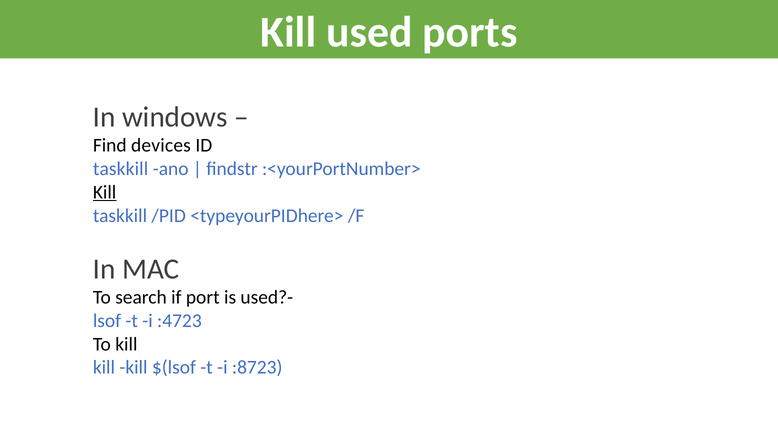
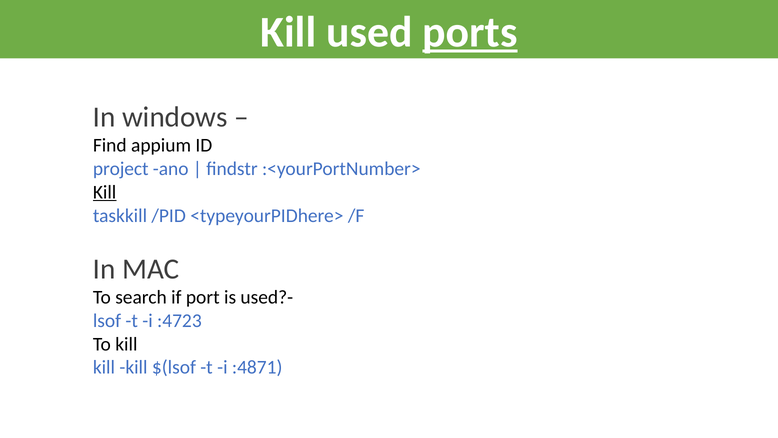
ports underline: none -> present
devices: devices -> appium
taskkill at (121, 169): taskkill -> project
:8723: :8723 -> :4871
